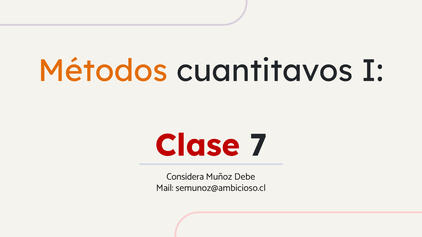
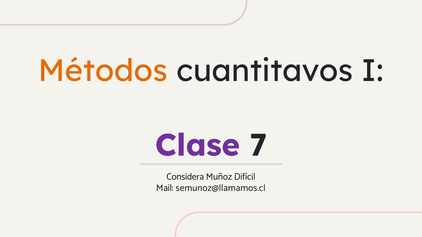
Clase colour: red -> purple
Debe: Debe -> Difícil
semunoz@ambicioso.cl: semunoz@ambicioso.cl -> semunoz@llamamos.cl
